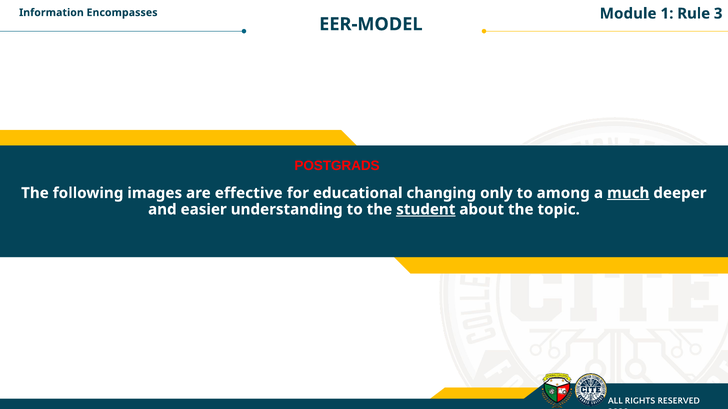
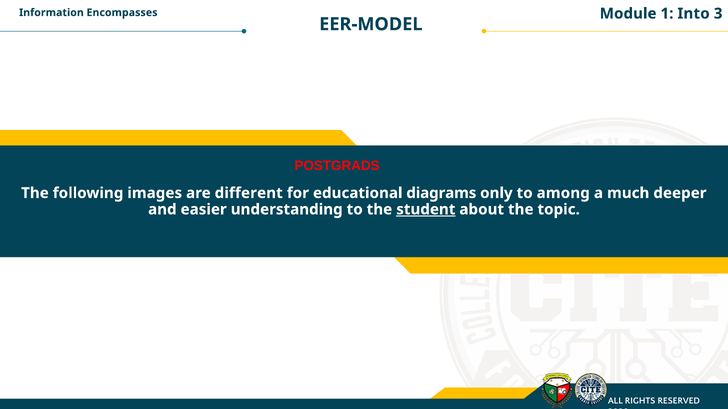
Rule: Rule -> Into
effective: effective -> different
changing: changing -> diagrams
much underline: present -> none
